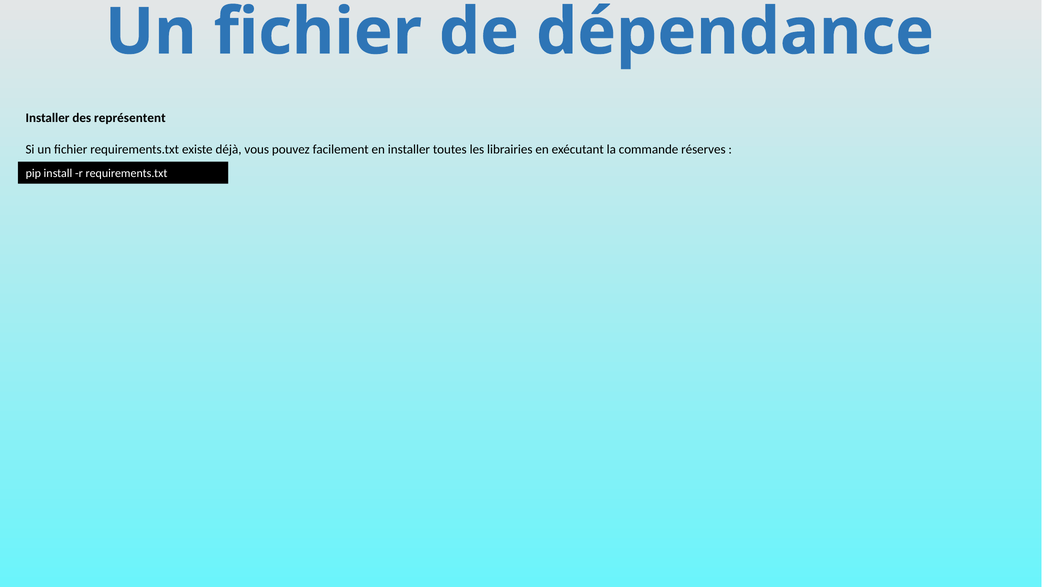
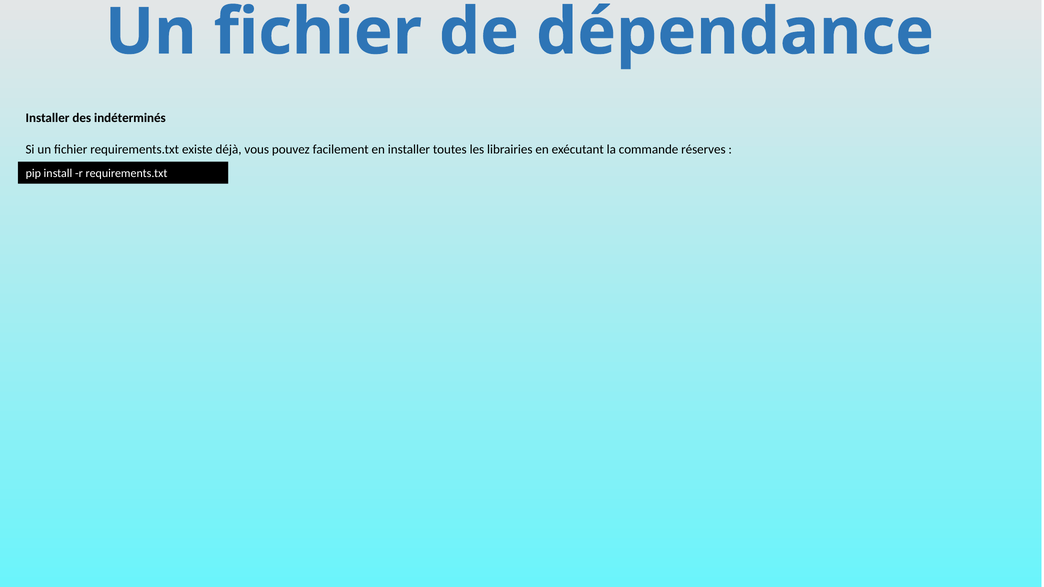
représentent: représentent -> indéterminés
